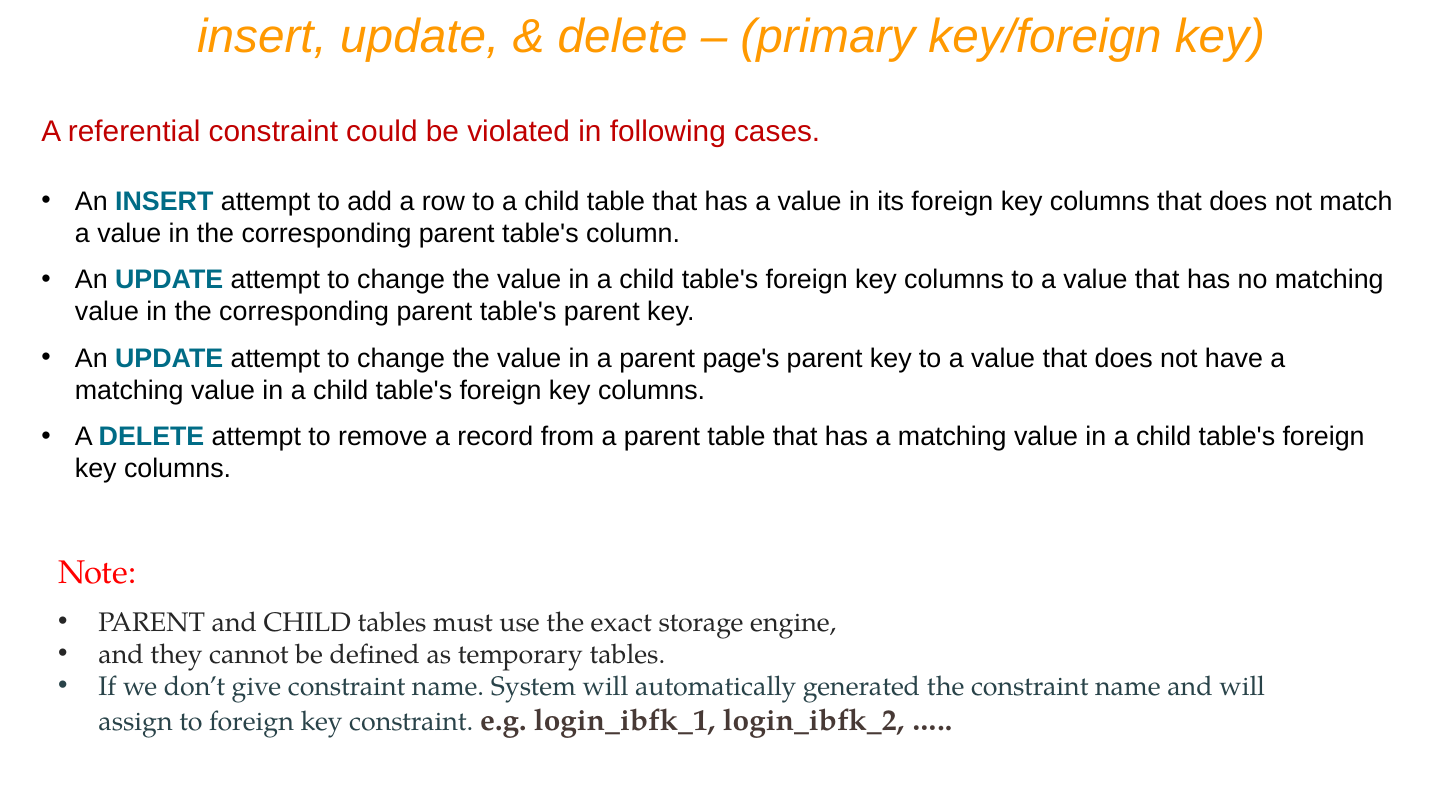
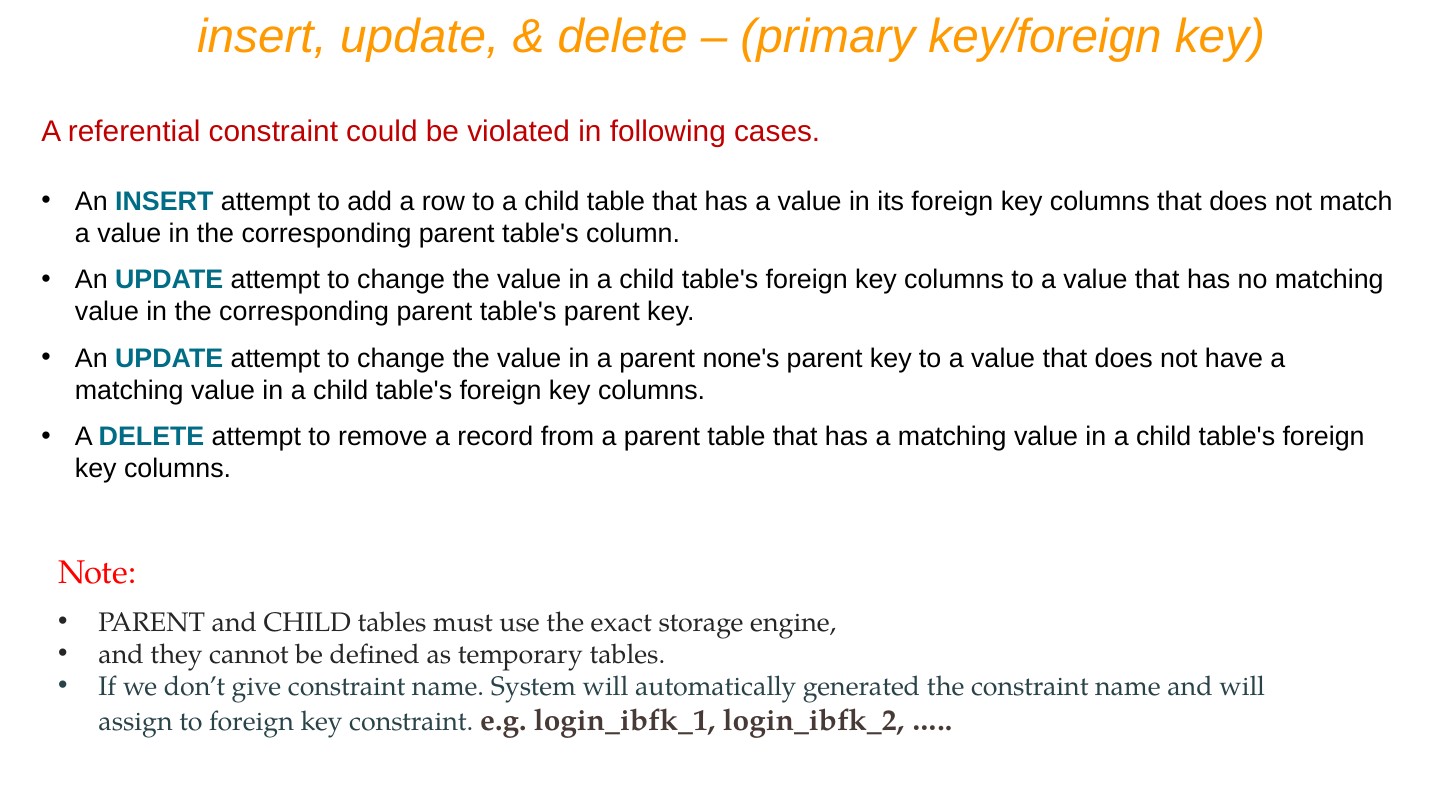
page's: page's -> none's
